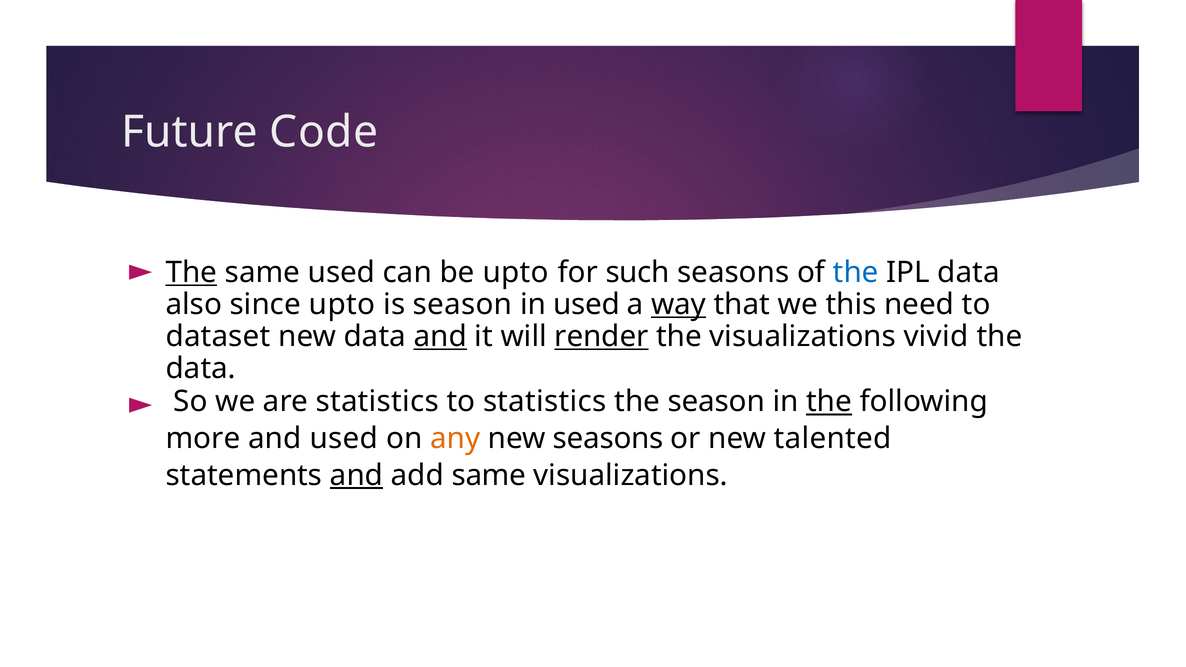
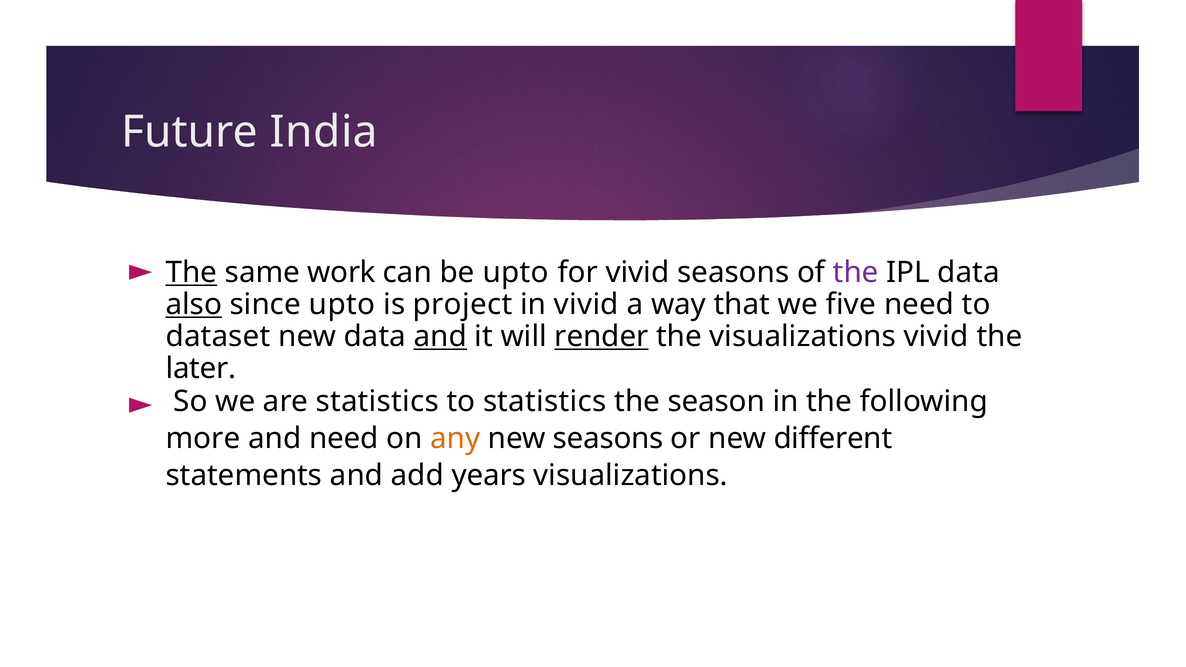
Code: Code -> India
same used: used -> work
for such: such -> vivid
the at (856, 272) colour: blue -> purple
also underline: none -> present
is season: season -> project
in used: used -> vivid
way underline: present -> none
this: this -> five
data at (201, 368): data -> later
the at (829, 402) underline: present -> none
and used: used -> need
talented: talented -> different
and at (357, 475) underline: present -> none
add same: same -> years
